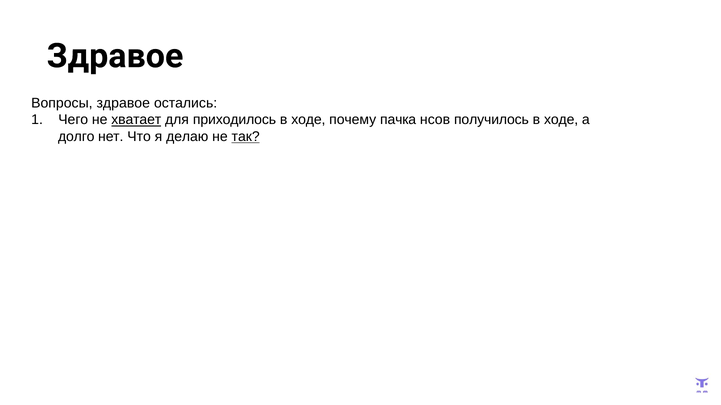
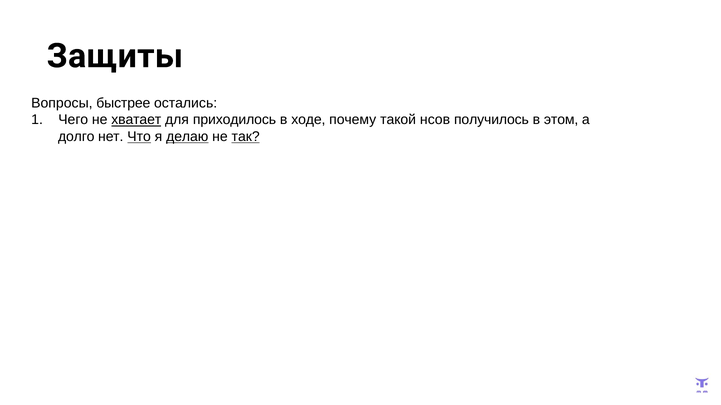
Здравое at (115, 56): Здравое -> Защиты
Вопросы здравое: здравое -> быстрее
пачка: пачка -> такой
ходе at (561, 120): ходе -> этом
Что underline: none -> present
делаю underline: none -> present
